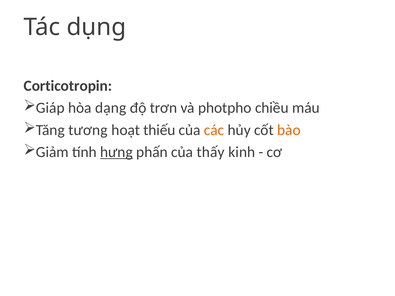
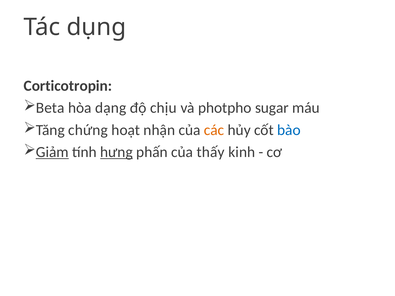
Giáp: Giáp -> Beta
trơn: trơn -> chịu
chiều: chiều -> sugar
tương: tương -> chứng
thiếu: thiếu -> nhận
bào colour: orange -> blue
Giảm underline: none -> present
